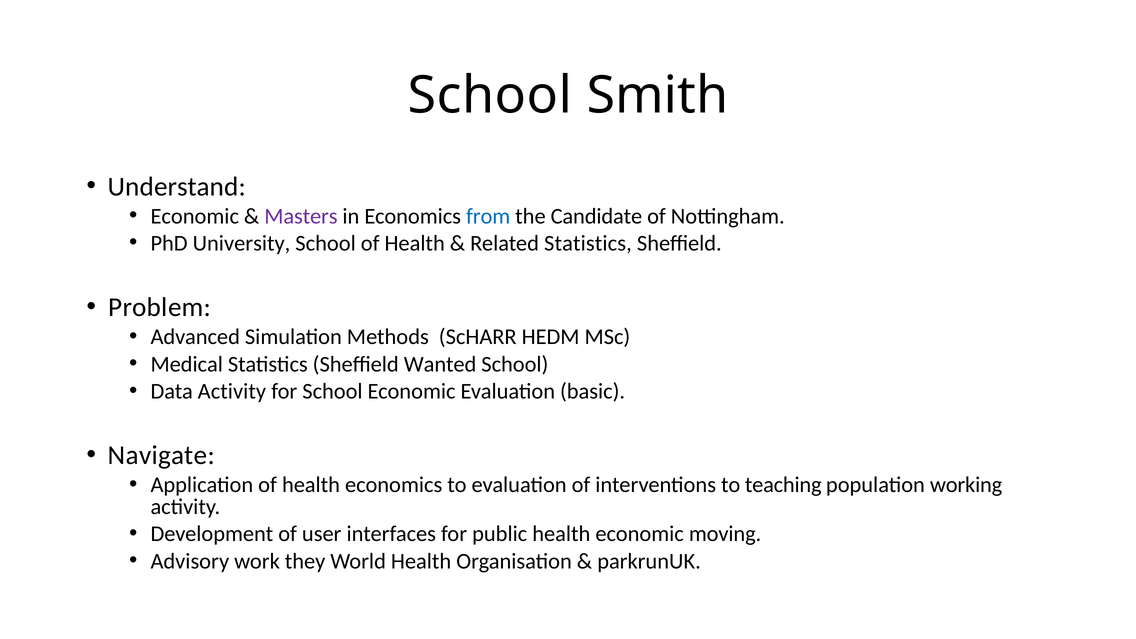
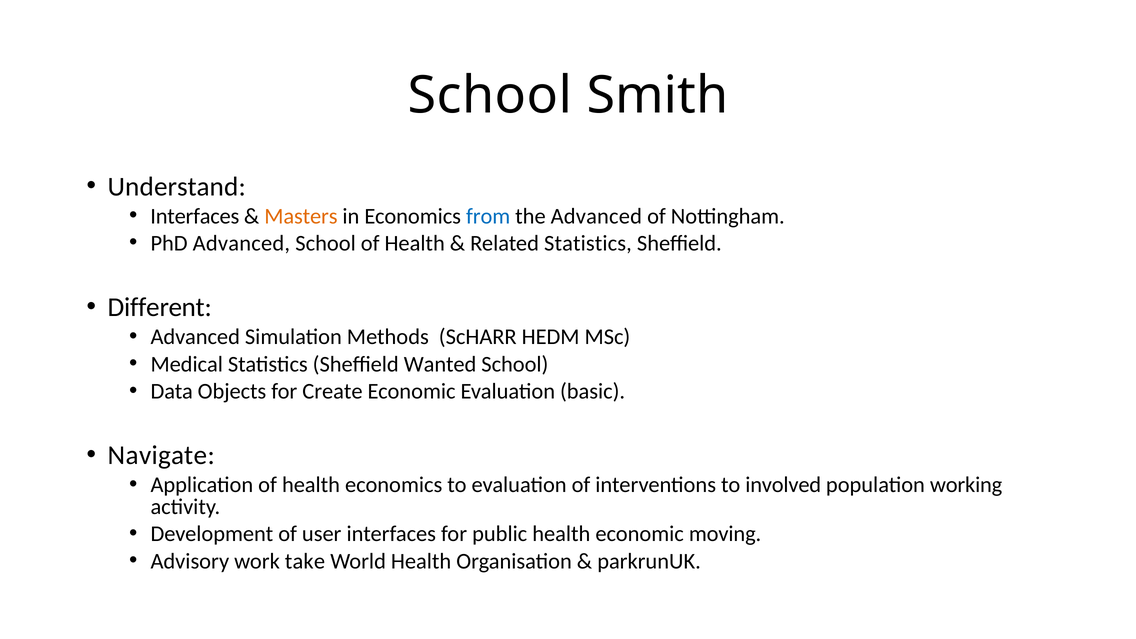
Economic at (195, 216): Economic -> Interfaces
Masters colour: purple -> orange
the Candidate: Candidate -> Advanced
PhD University: University -> Advanced
Problem: Problem -> Different
Data Activity: Activity -> Objects
for School: School -> Create
teaching: teaching -> involved
they: they -> take
